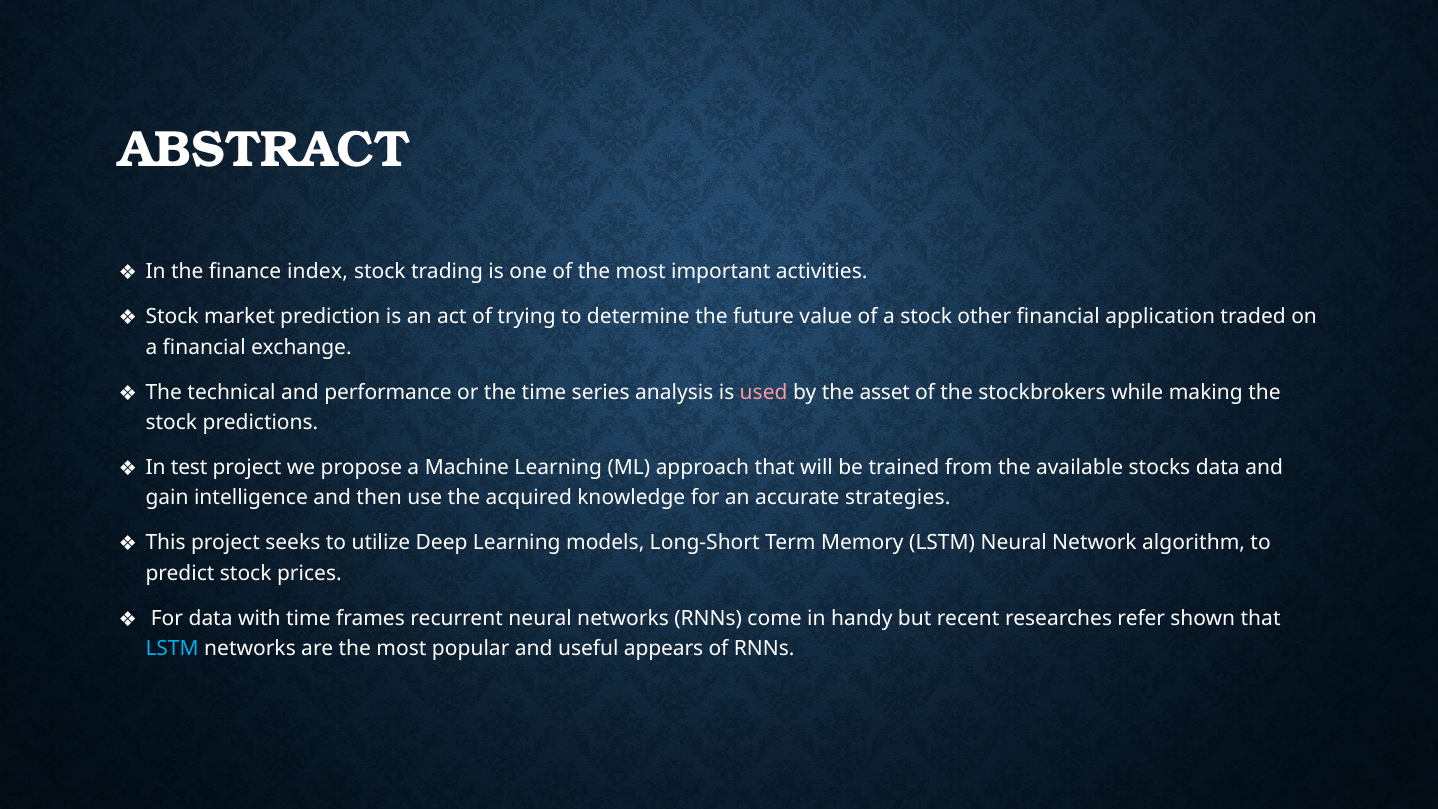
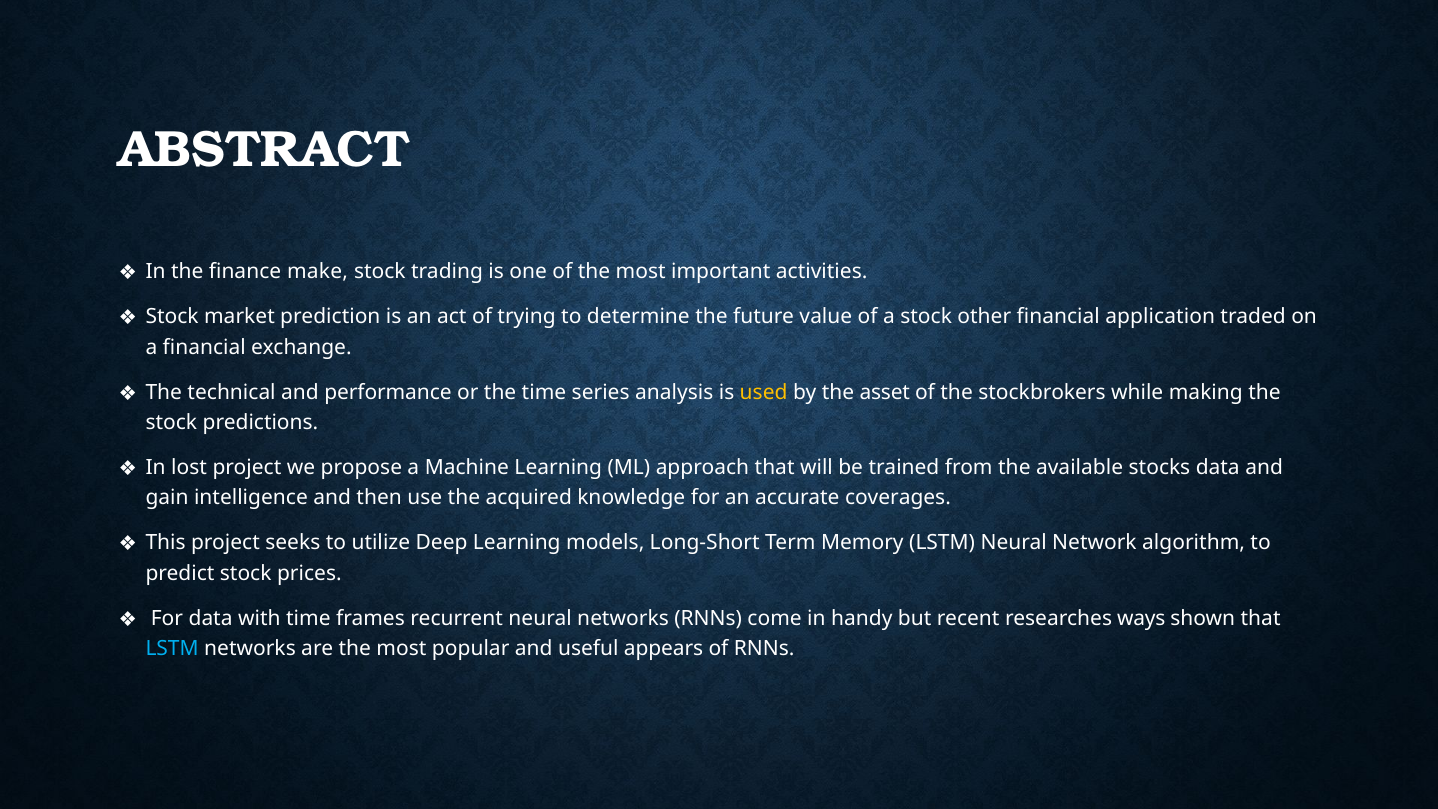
index: index -> make
used colour: pink -> yellow
test: test -> lost
strategies: strategies -> coverages
refer: refer -> ways
